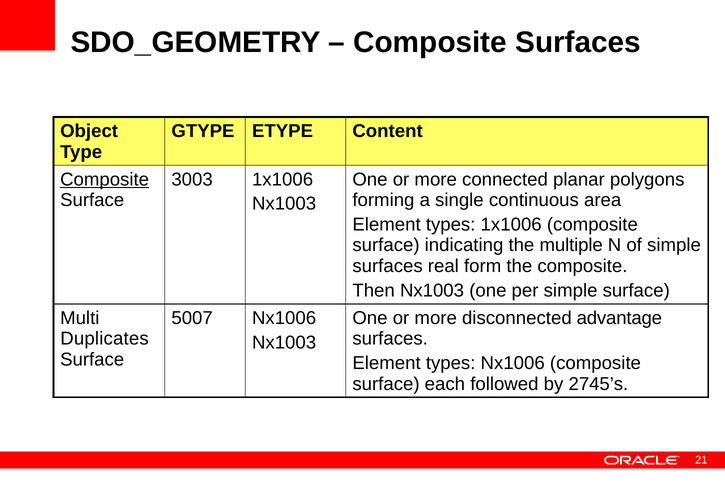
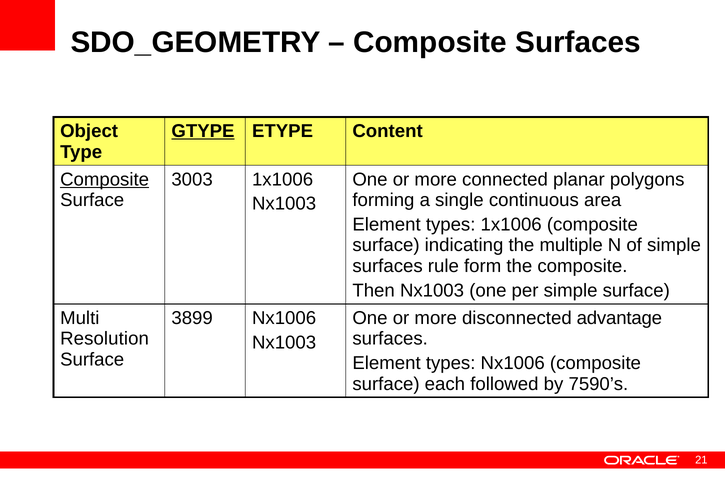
GTYPE underline: none -> present
real: real -> rule
5007: 5007 -> 3899
Duplicates: Duplicates -> Resolution
2745’s: 2745’s -> 7590’s
